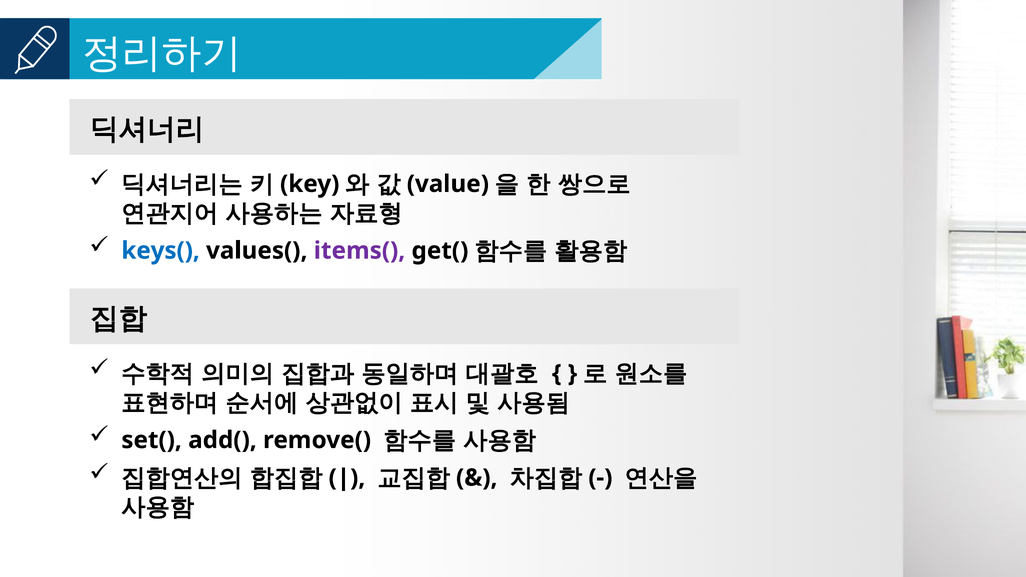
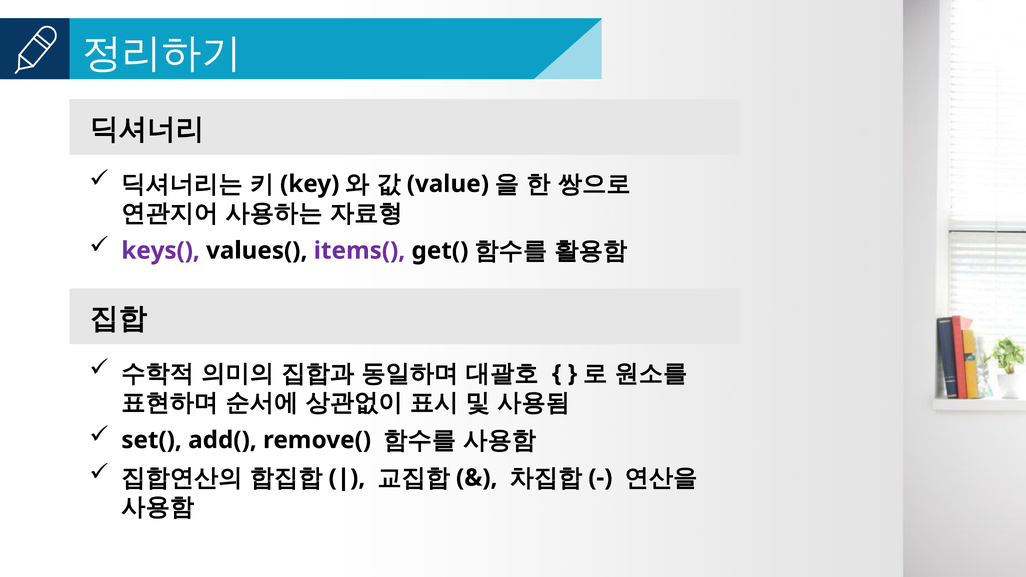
keys( colour: blue -> purple
